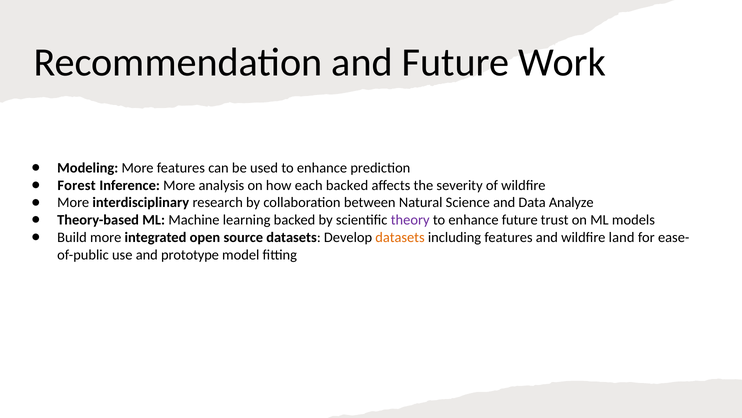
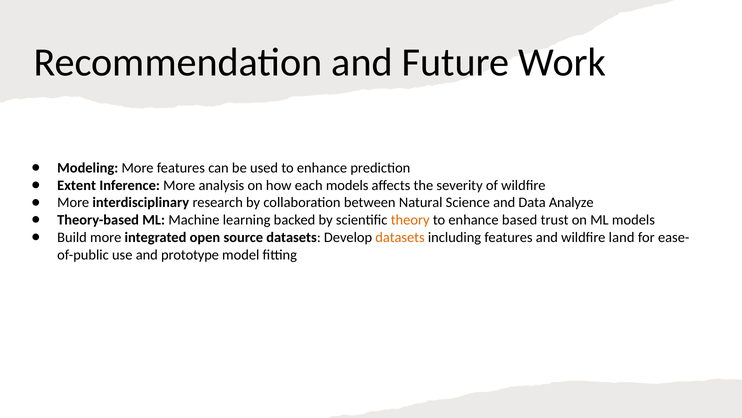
Forest: Forest -> Extent
each backed: backed -> models
theory colour: purple -> orange
enhance future: future -> based
